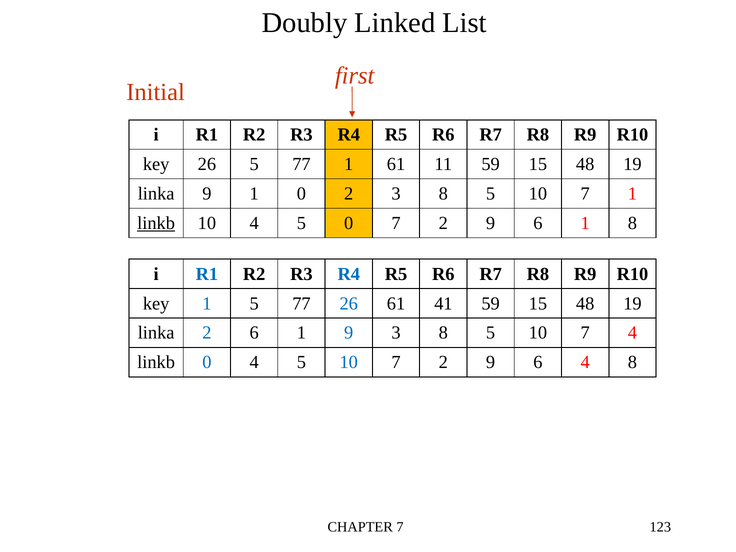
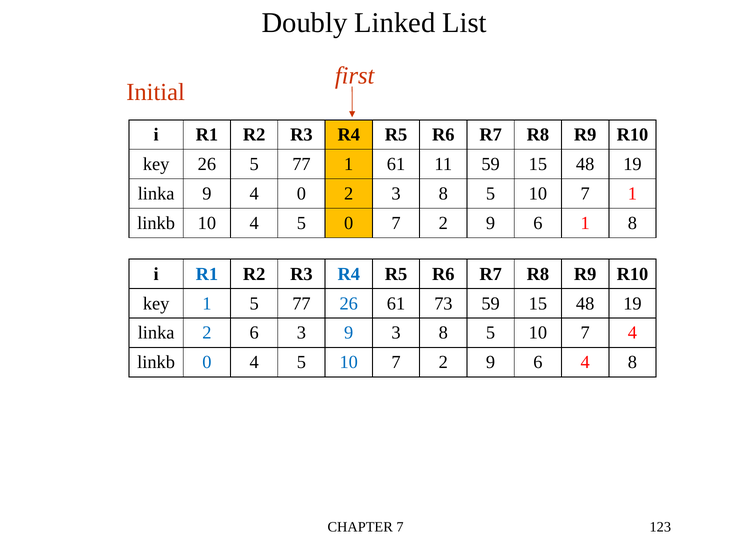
9 1: 1 -> 4
linkb at (156, 223) underline: present -> none
41: 41 -> 73
2 6 1: 1 -> 3
